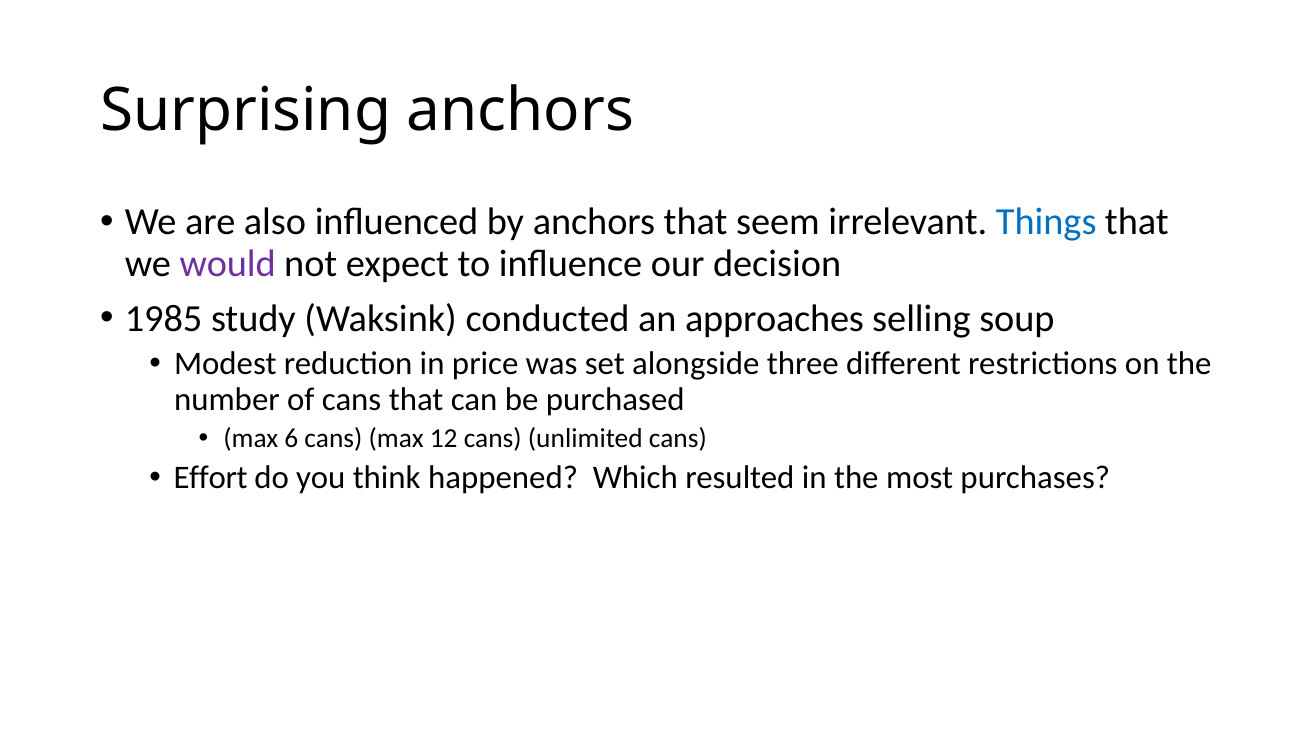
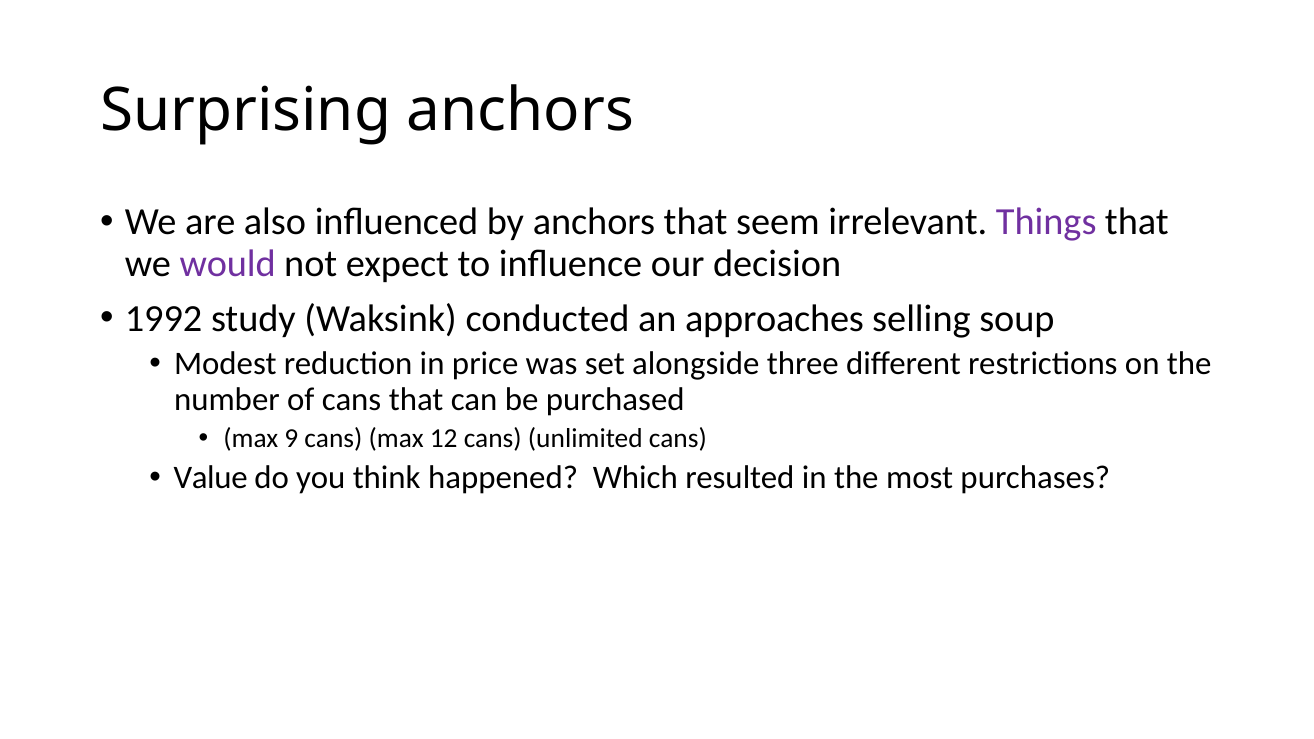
Things colour: blue -> purple
1985: 1985 -> 1992
6: 6 -> 9
Effort: Effort -> Value
